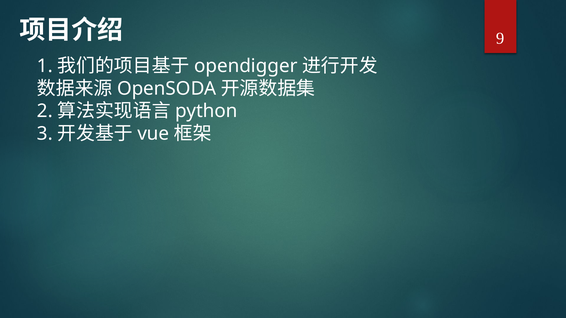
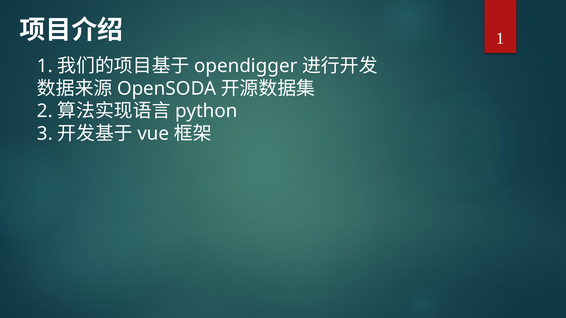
9 at (500, 38): 9 -> 1
